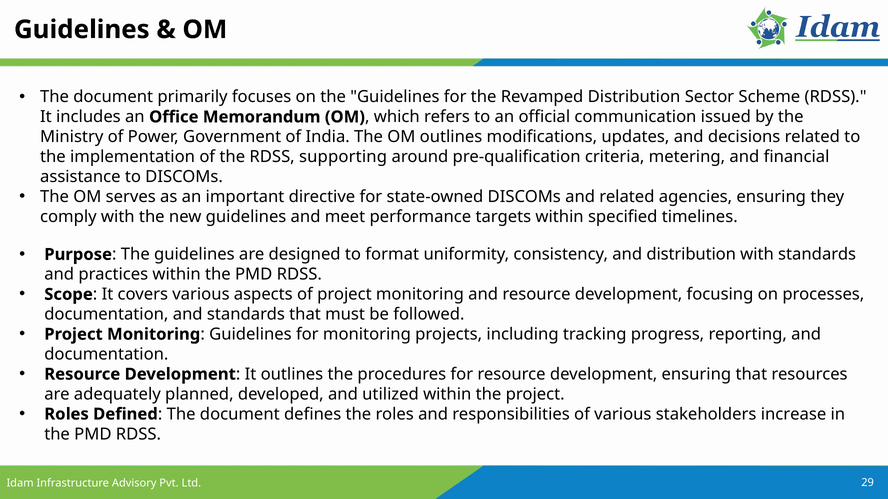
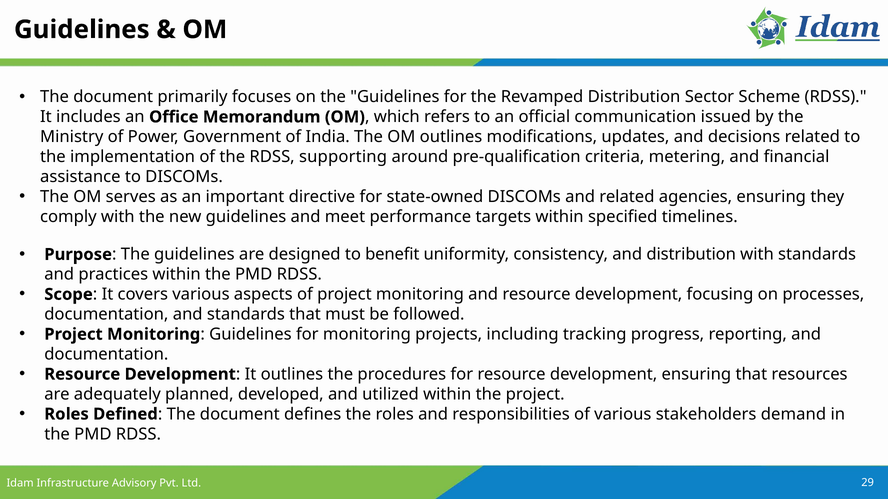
format: format -> benefit
increase: increase -> demand
